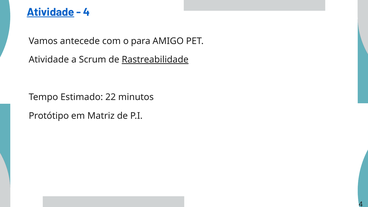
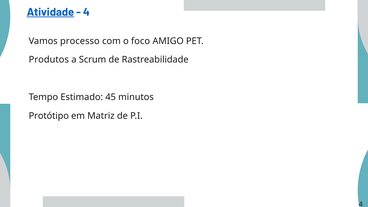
antecede: antecede -> processo
para: para -> foco
Atividade at (49, 60): Atividade -> Produtos
Rastreabilidade underline: present -> none
22: 22 -> 45
